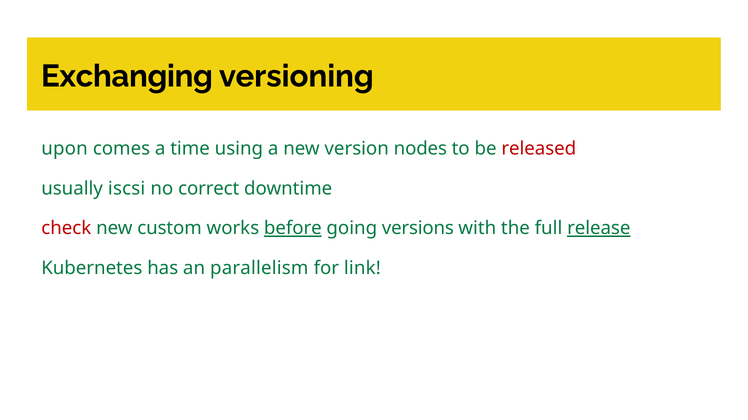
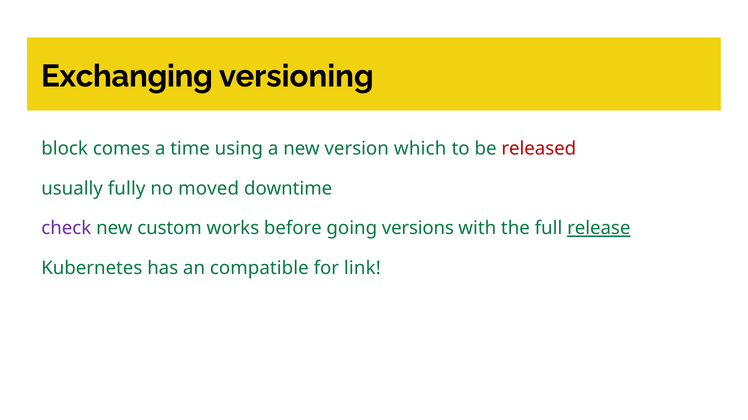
upon: upon -> block
nodes: nodes -> which
iscsi: iscsi -> fully
correct: correct -> moved
check colour: red -> purple
before underline: present -> none
parallelism: parallelism -> compatible
